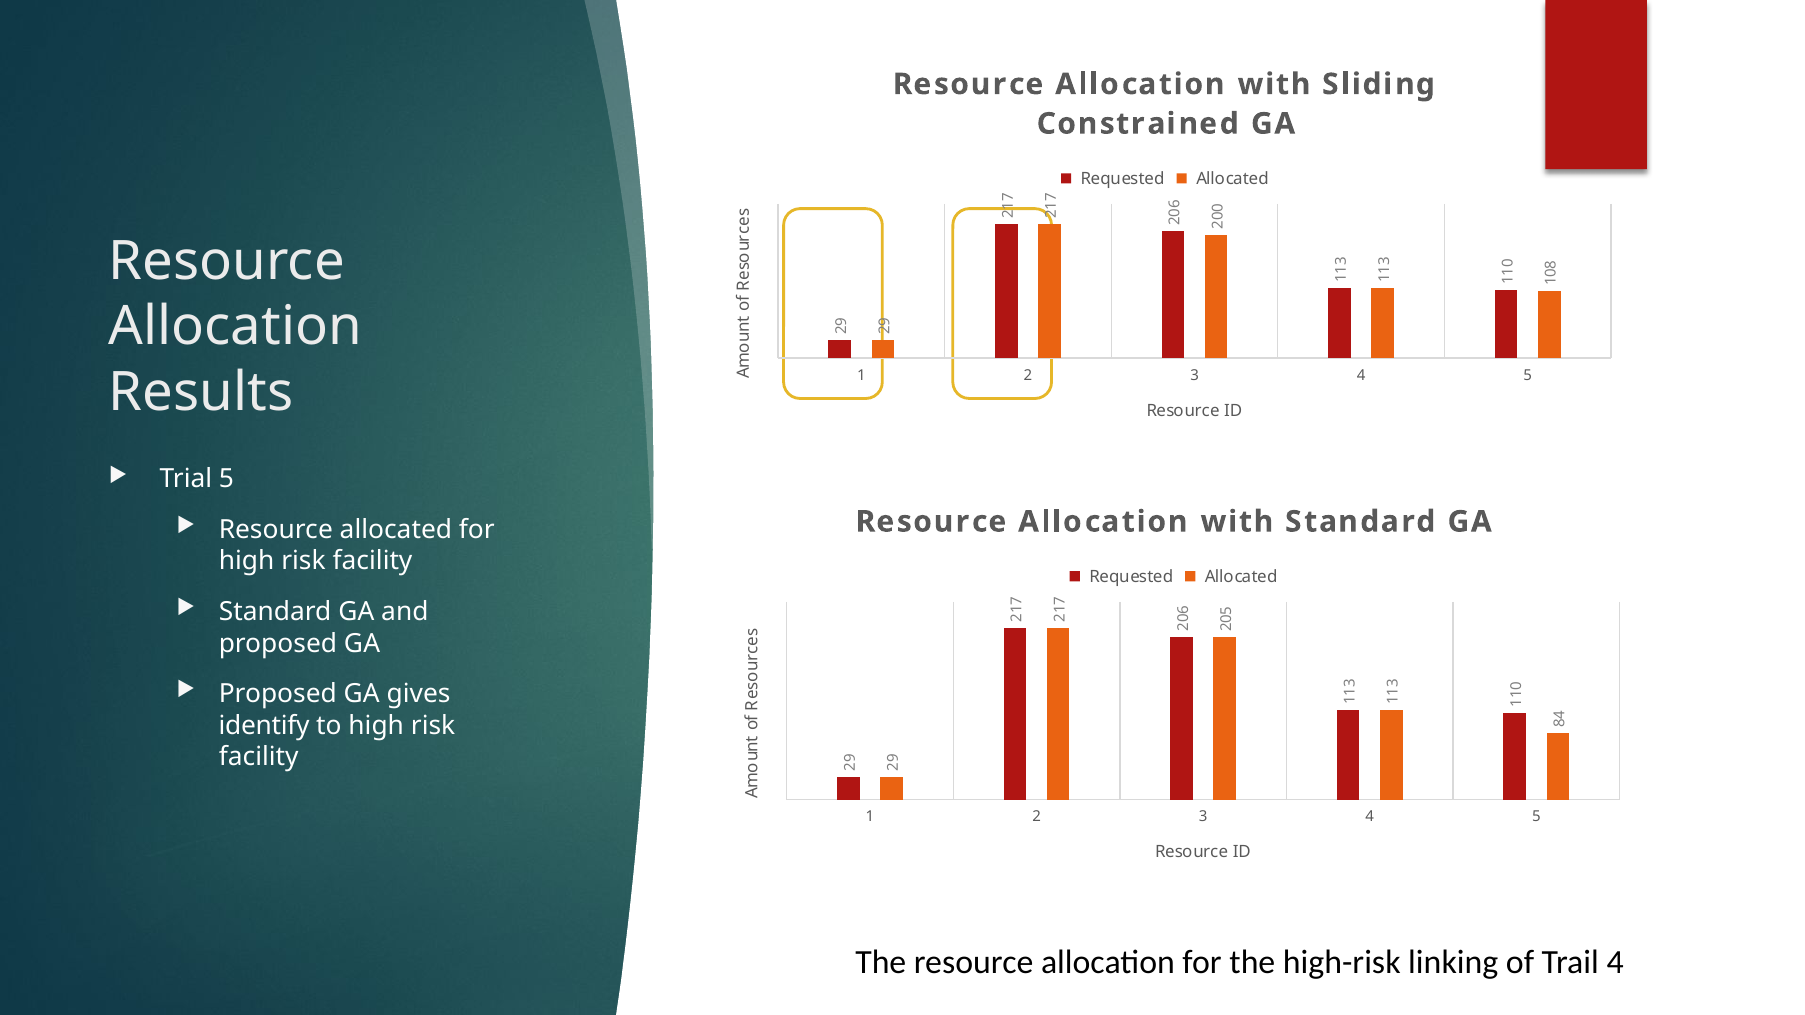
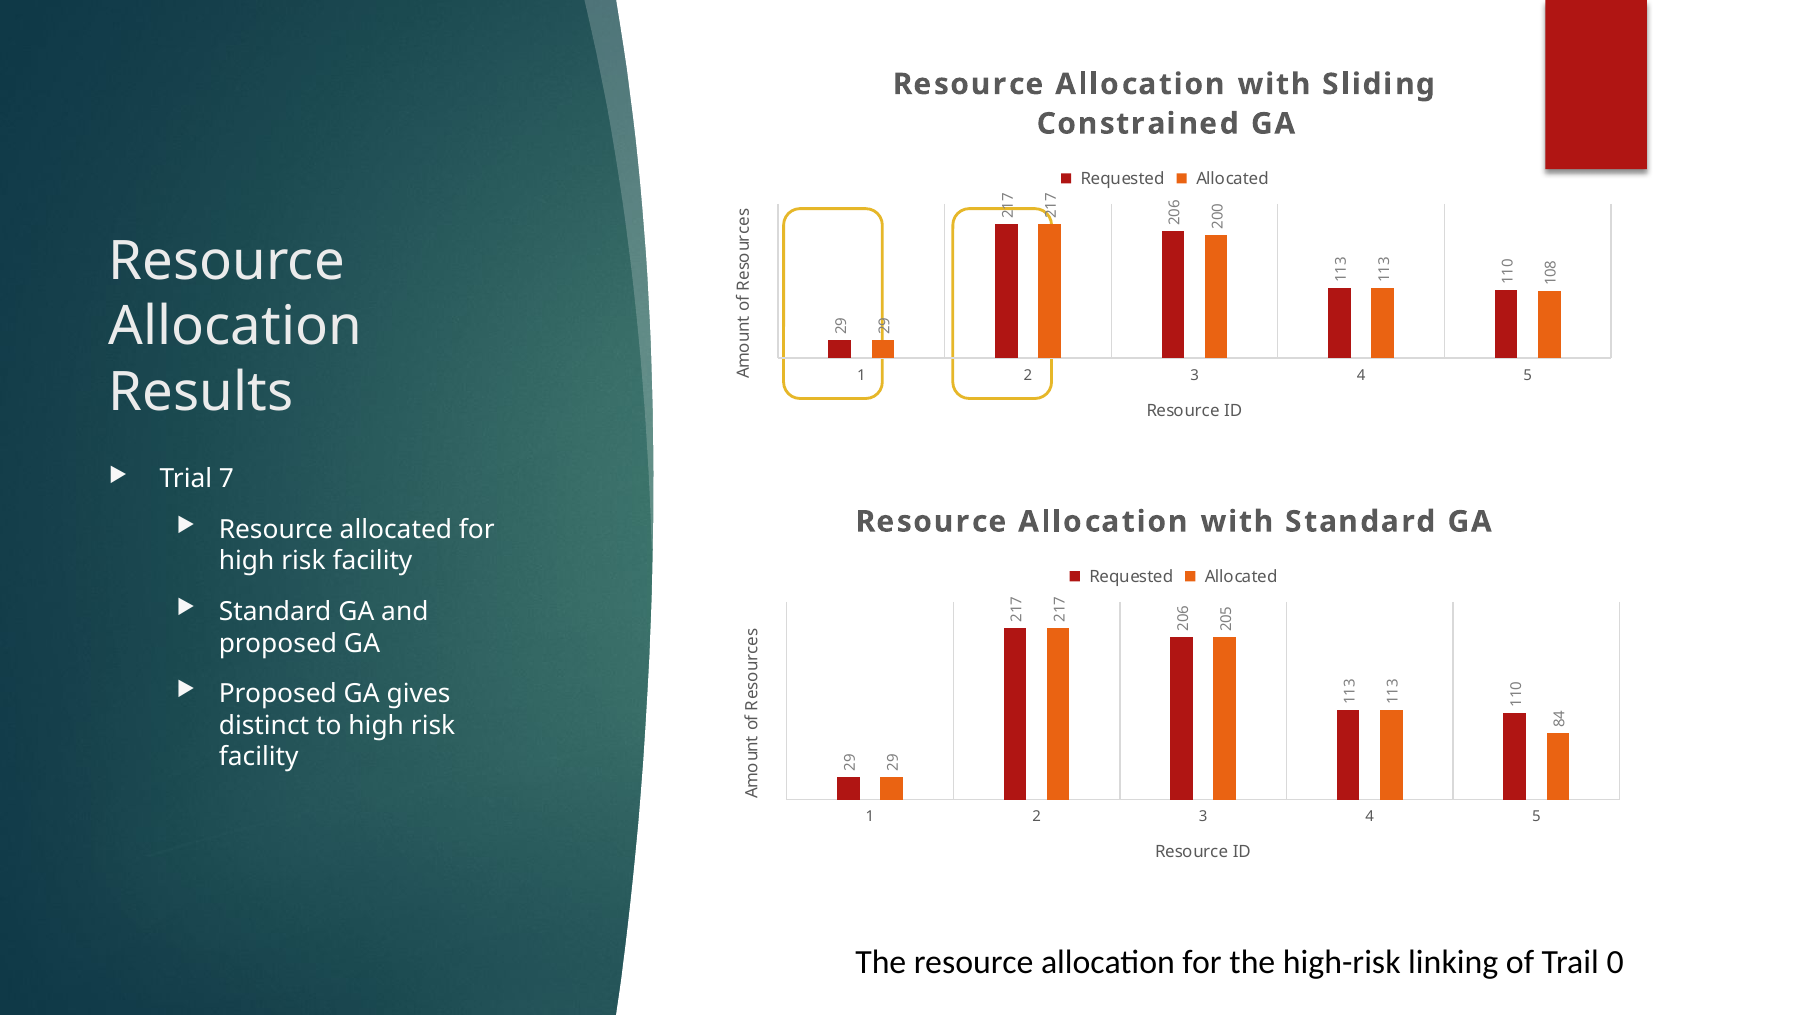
Trial 5: 5 -> 7
identify: identify -> distinct
Trail 4: 4 -> 0
